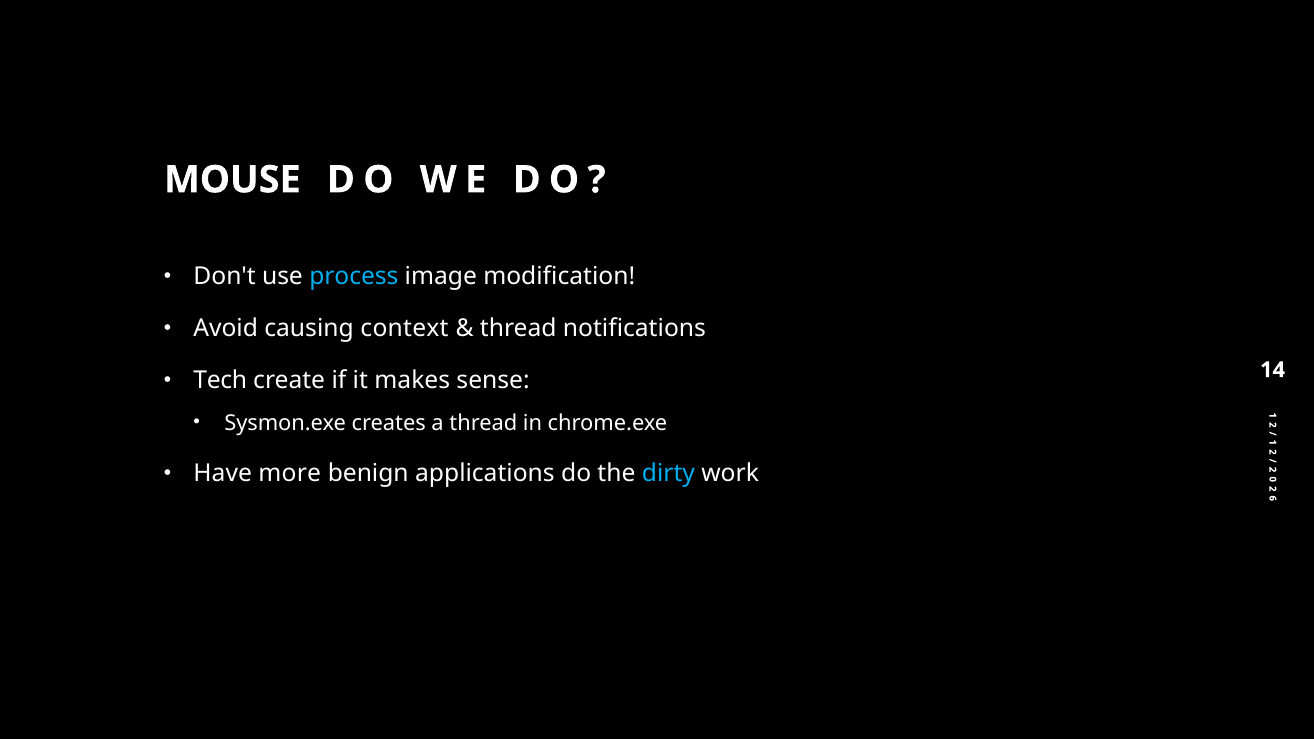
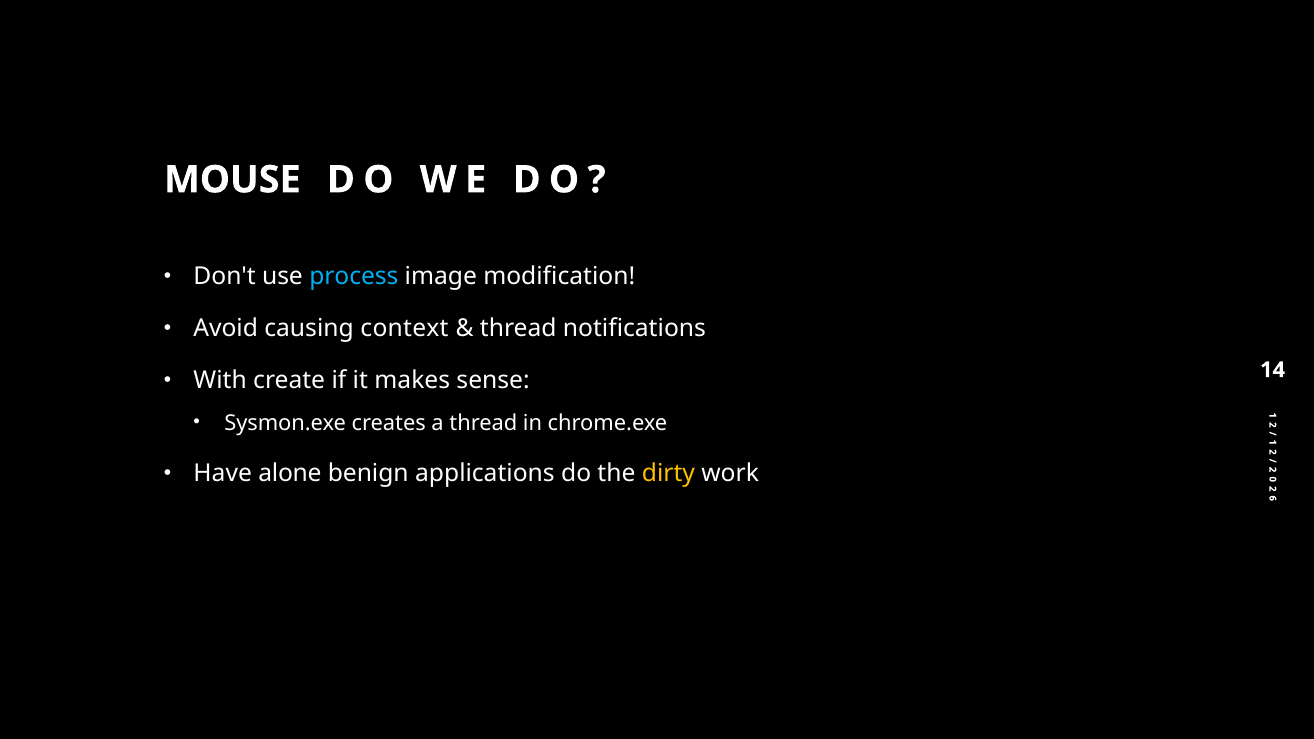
Tech: Tech -> With
more: more -> alone
dirty colour: light blue -> yellow
